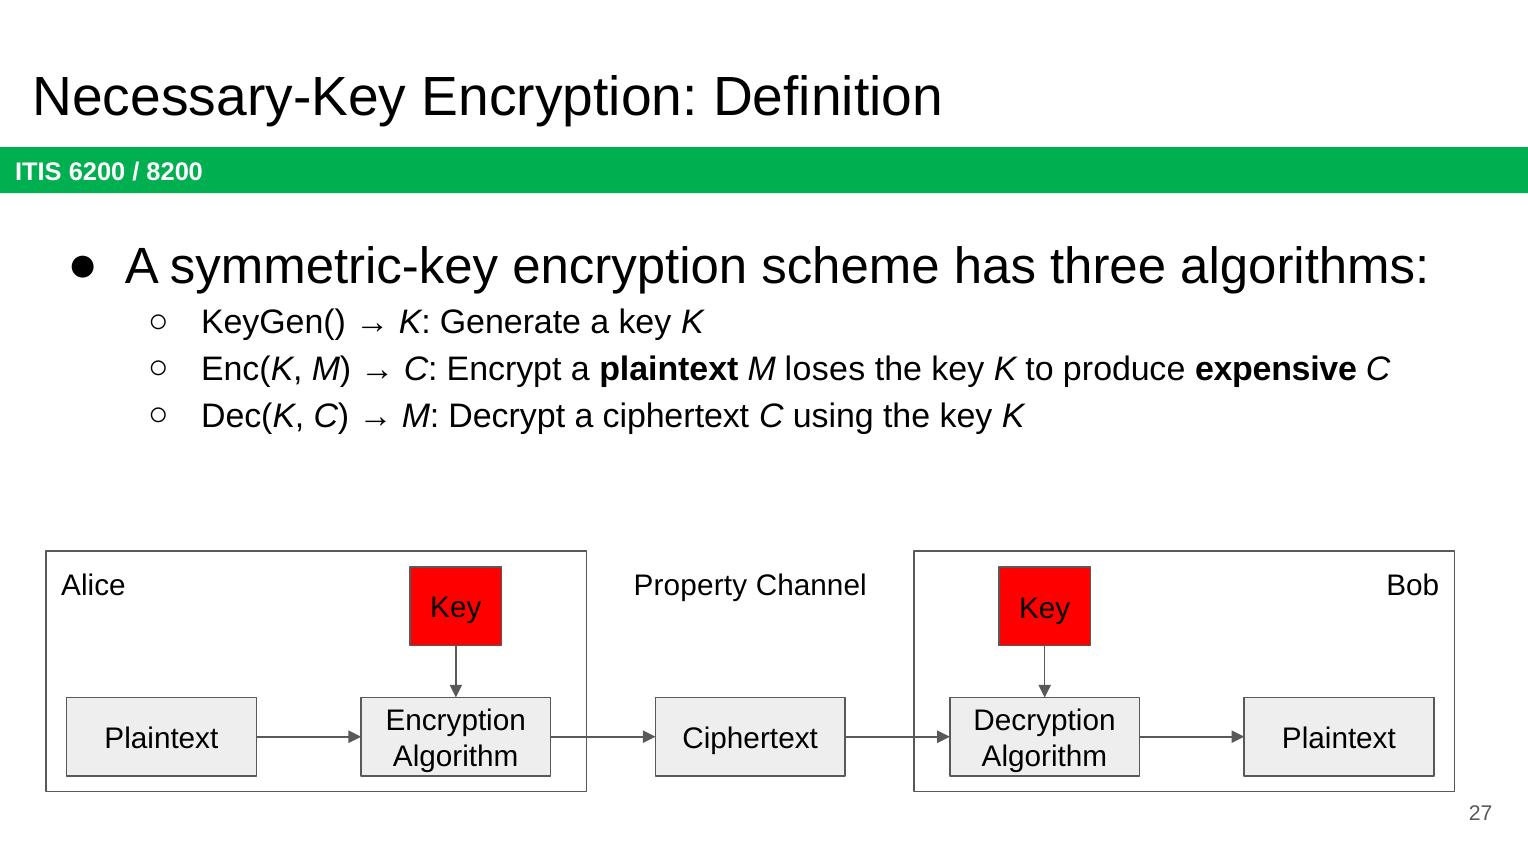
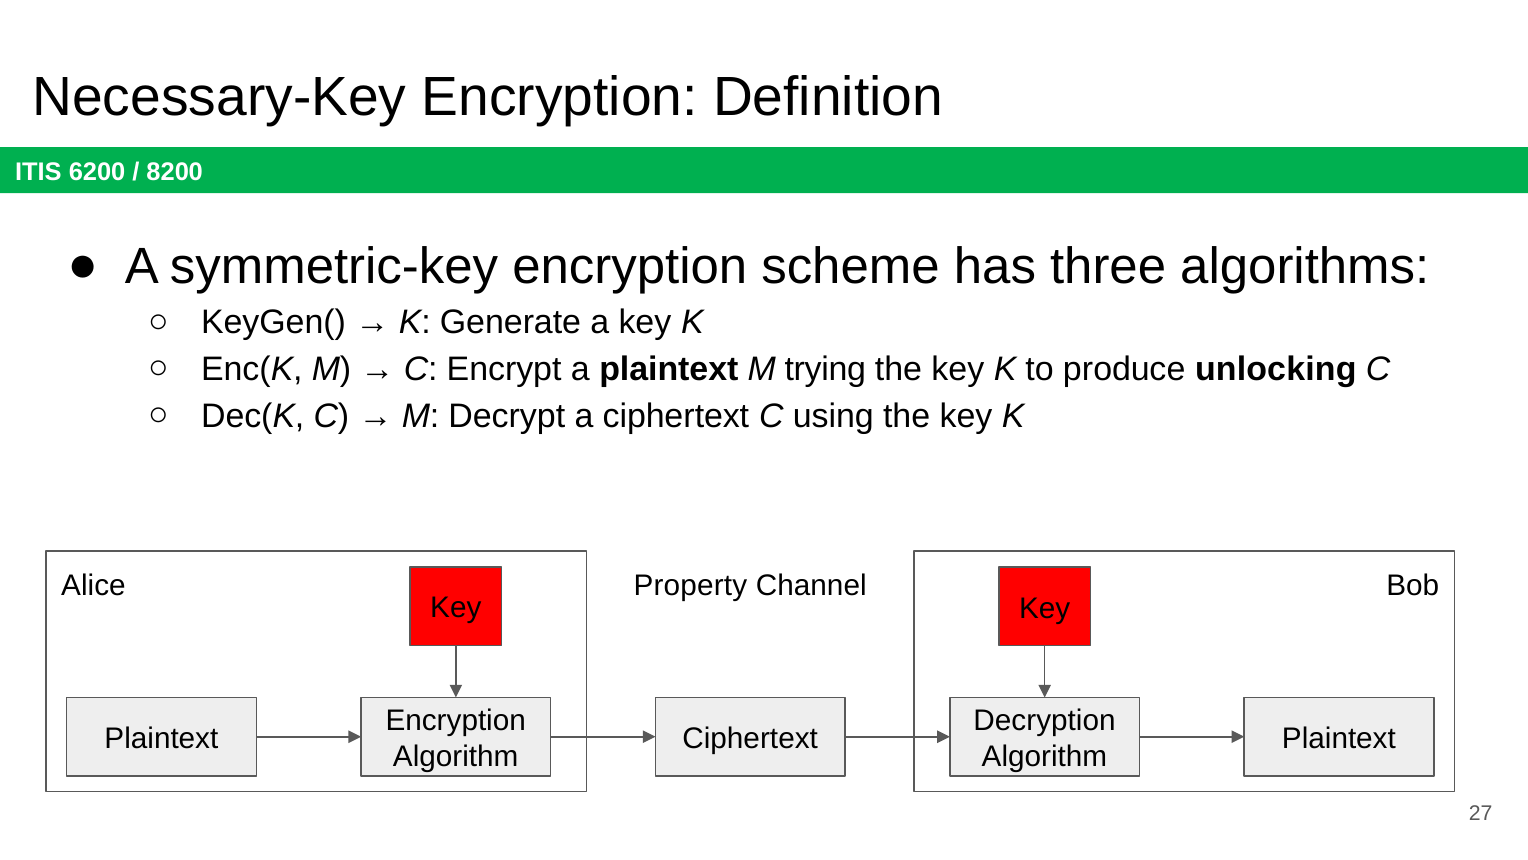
loses: loses -> trying
expensive: expensive -> unlocking
